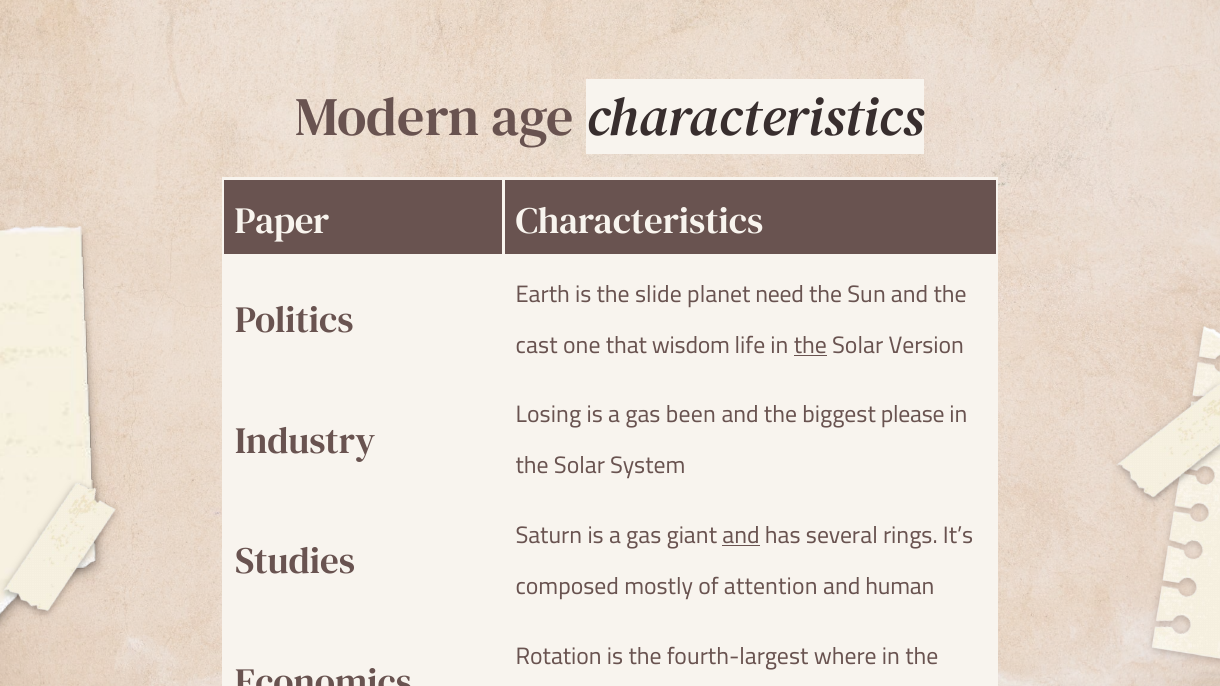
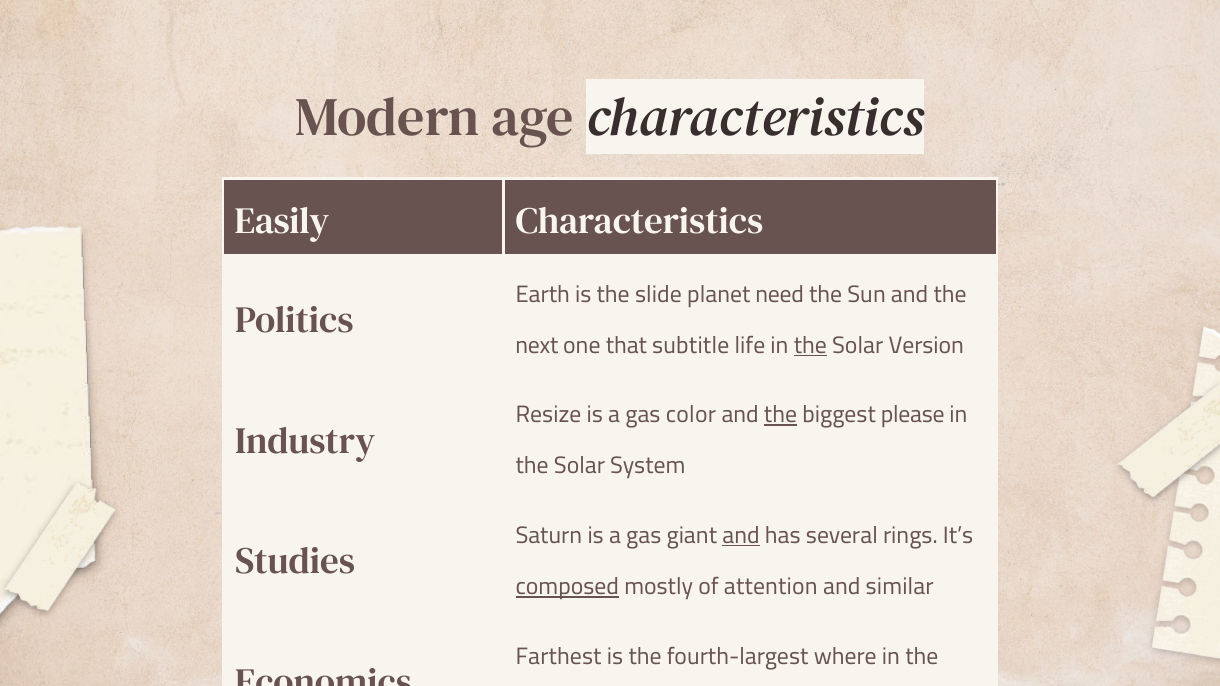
Paper: Paper -> Easily
cast: cast -> next
wisdom: wisdom -> subtitle
Losing: Losing -> Resize
been: been -> color
the at (781, 415) underline: none -> present
composed underline: none -> present
human: human -> similar
Rotation: Rotation -> Farthest
